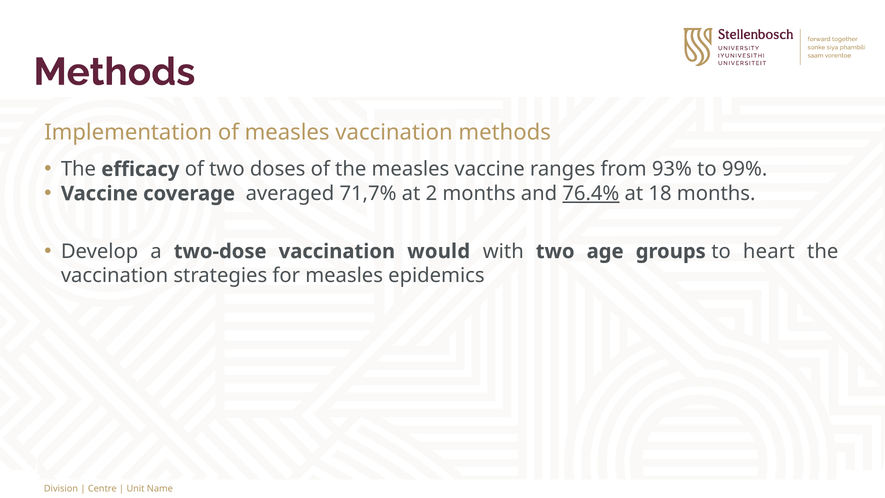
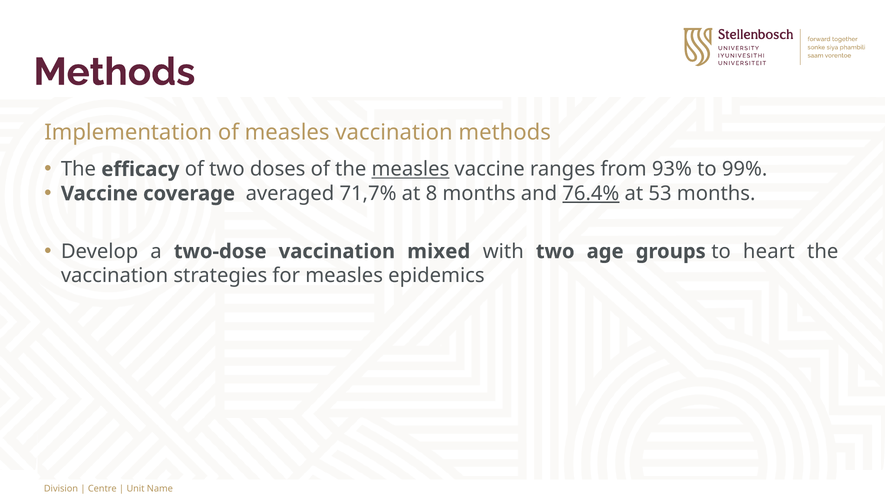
measles at (410, 169) underline: none -> present
2: 2 -> 8
18: 18 -> 53
would: would -> mixed
